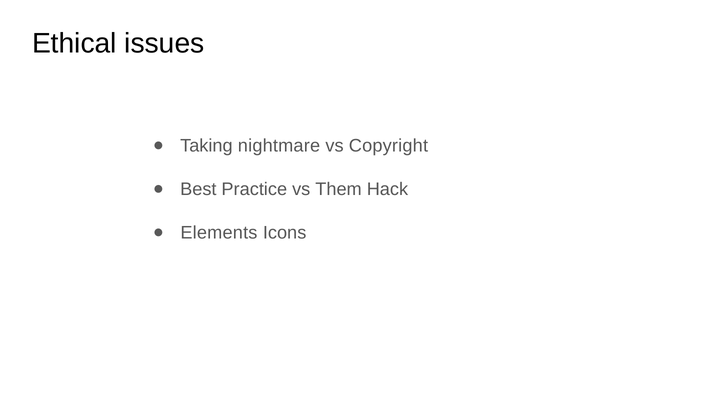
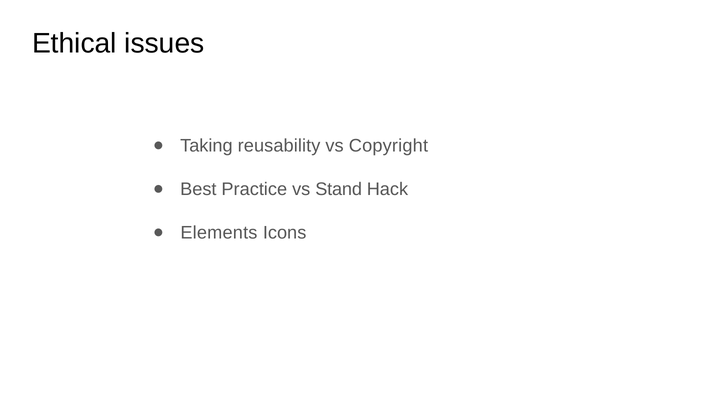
nightmare: nightmare -> reusability
Them: Them -> Stand
